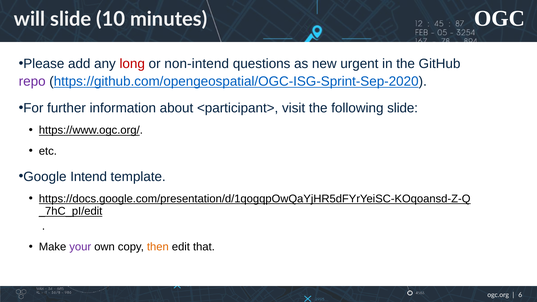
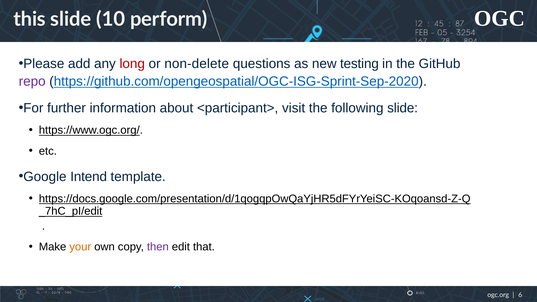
will: will -> this
minutes: minutes -> perform
non-intend: non-intend -> non-delete
urgent: urgent -> testing
your colour: purple -> orange
then colour: orange -> purple
